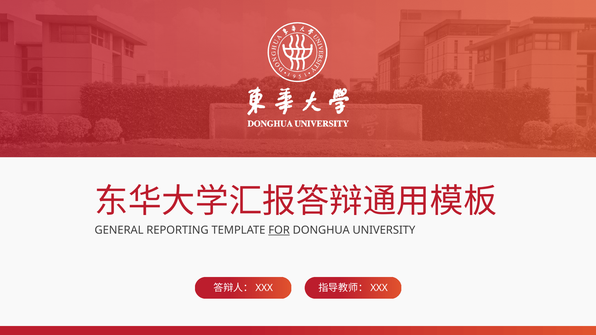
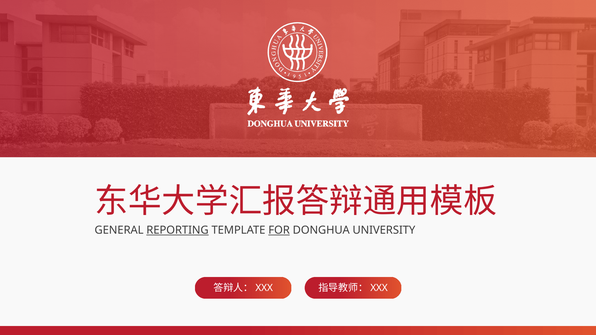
REPORTING underline: none -> present
